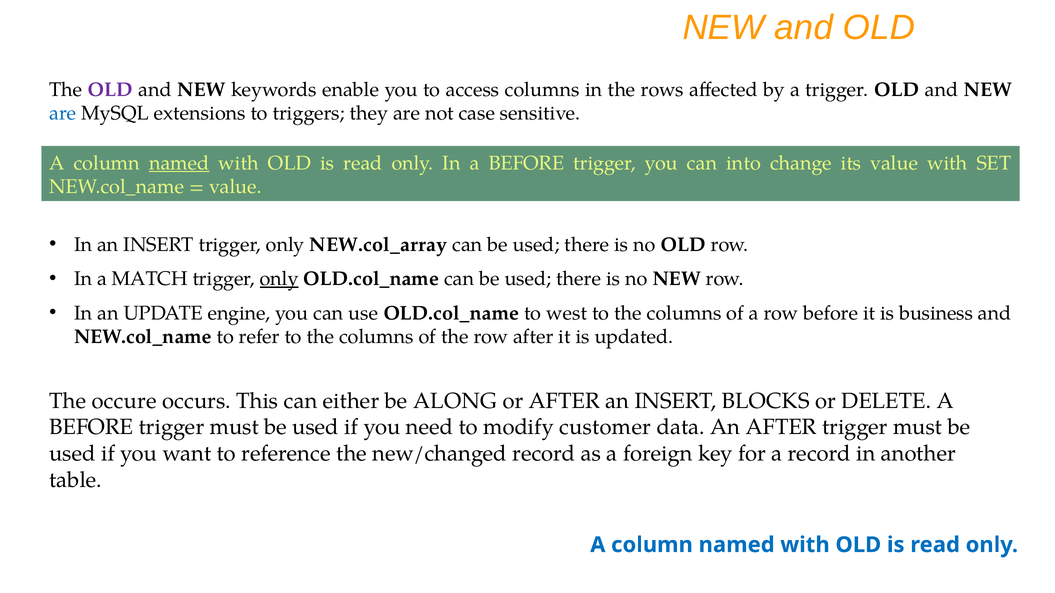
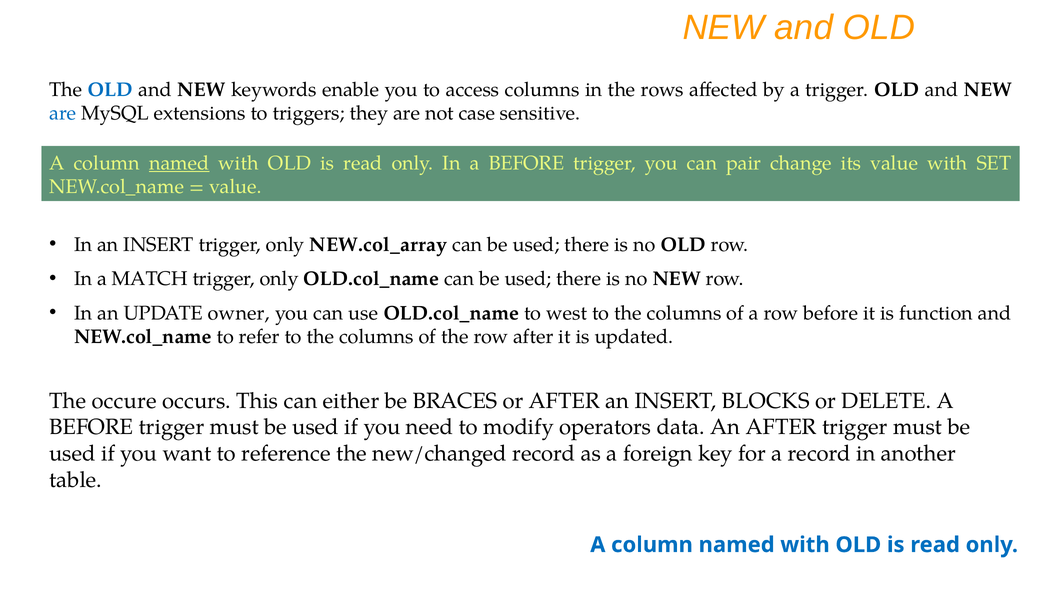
OLD at (110, 90) colour: purple -> blue
into: into -> pair
only at (279, 279) underline: present -> none
engine: engine -> owner
business: business -> function
ALONG: ALONG -> BRACES
customer: customer -> operators
